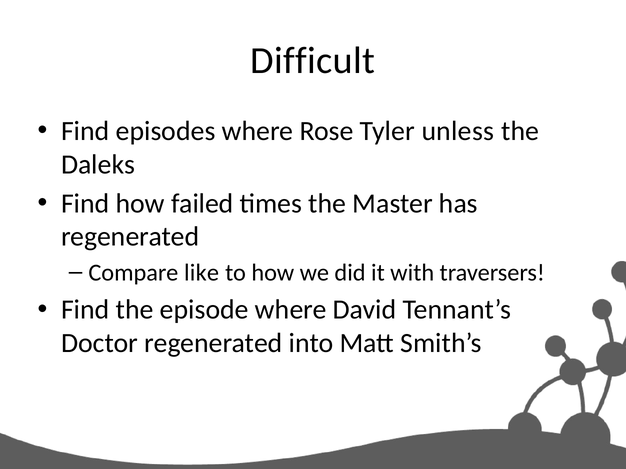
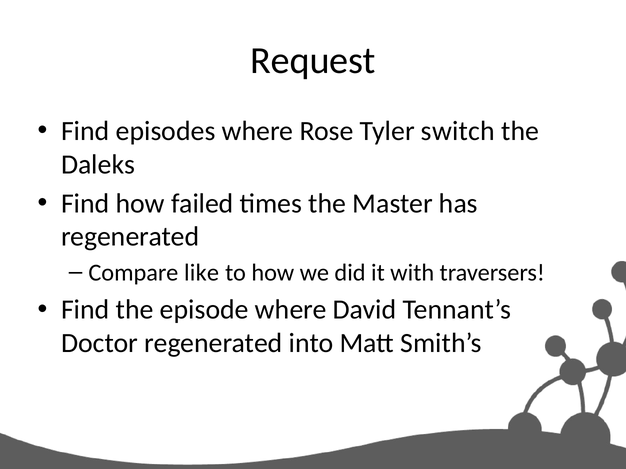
Difficult: Difficult -> Request
unless: unless -> switch
